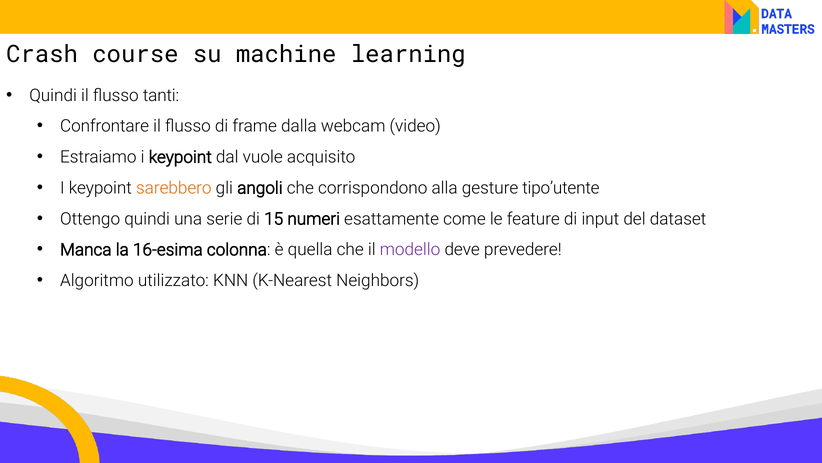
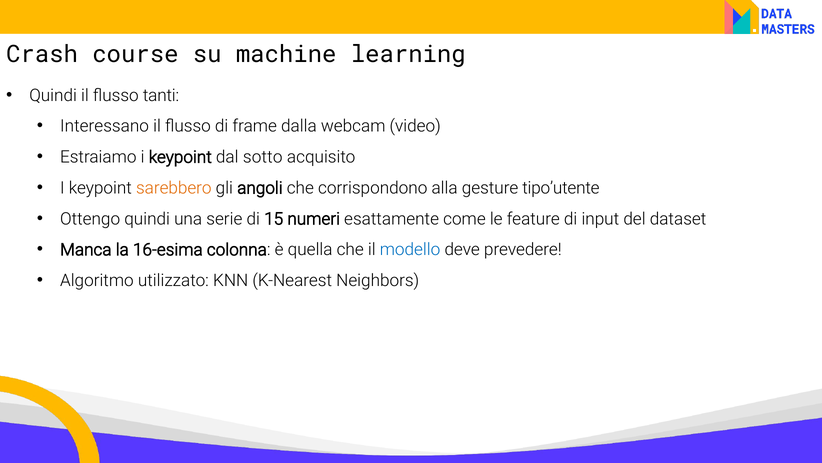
Confrontare: Confrontare -> Interessano
vuole: vuole -> sotto
modello colour: purple -> blue
